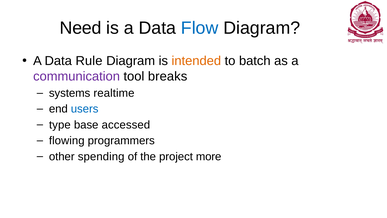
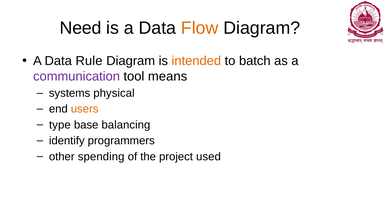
Flow colour: blue -> orange
breaks: breaks -> means
realtime: realtime -> physical
users colour: blue -> orange
accessed: accessed -> balancing
flowing: flowing -> identify
more: more -> used
